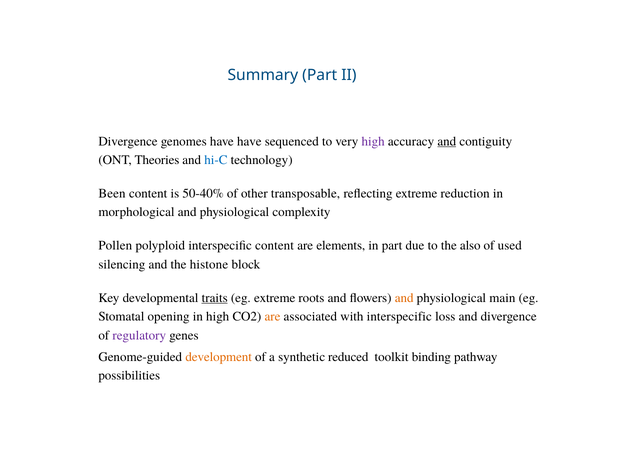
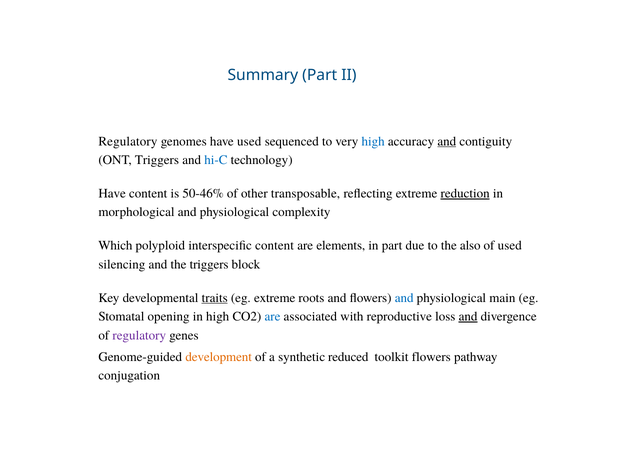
Divergence at (128, 141): Divergence -> Regulatory
have have: have -> used
high at (373, 141) colour: purple -> blue
ONT Theories: Theories -> Triggers
Been at (112, 193): Been -> Have
50-40%: 50-40% -> 50-46%
reduction underline: none -> present
Pollen: Pollen -> Which
the histone: histone -> triggers
and at (404, 298) colour: orange -> blue
are at (273, 316) colour: orange -> blue
with interspecific: interspecific -> reproductive
and at (468, 316) underline: none -> present
toolkit binding: binding -> flowers
possibilities: possibilities -> conjugation
